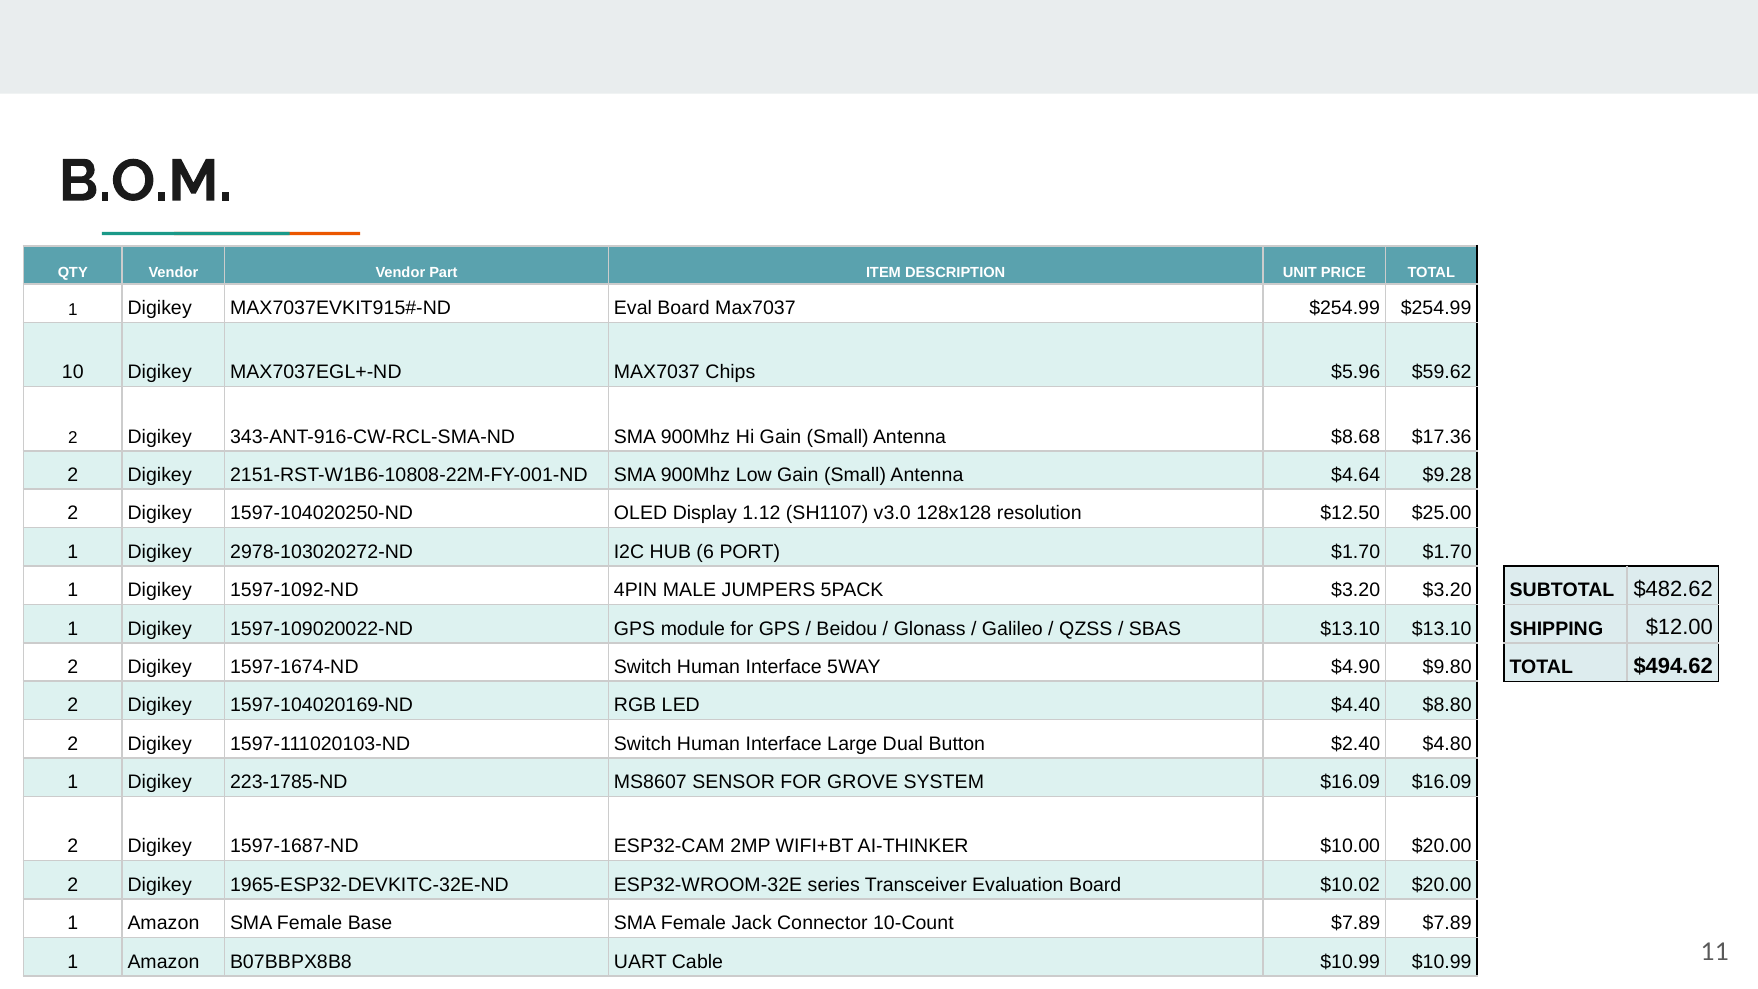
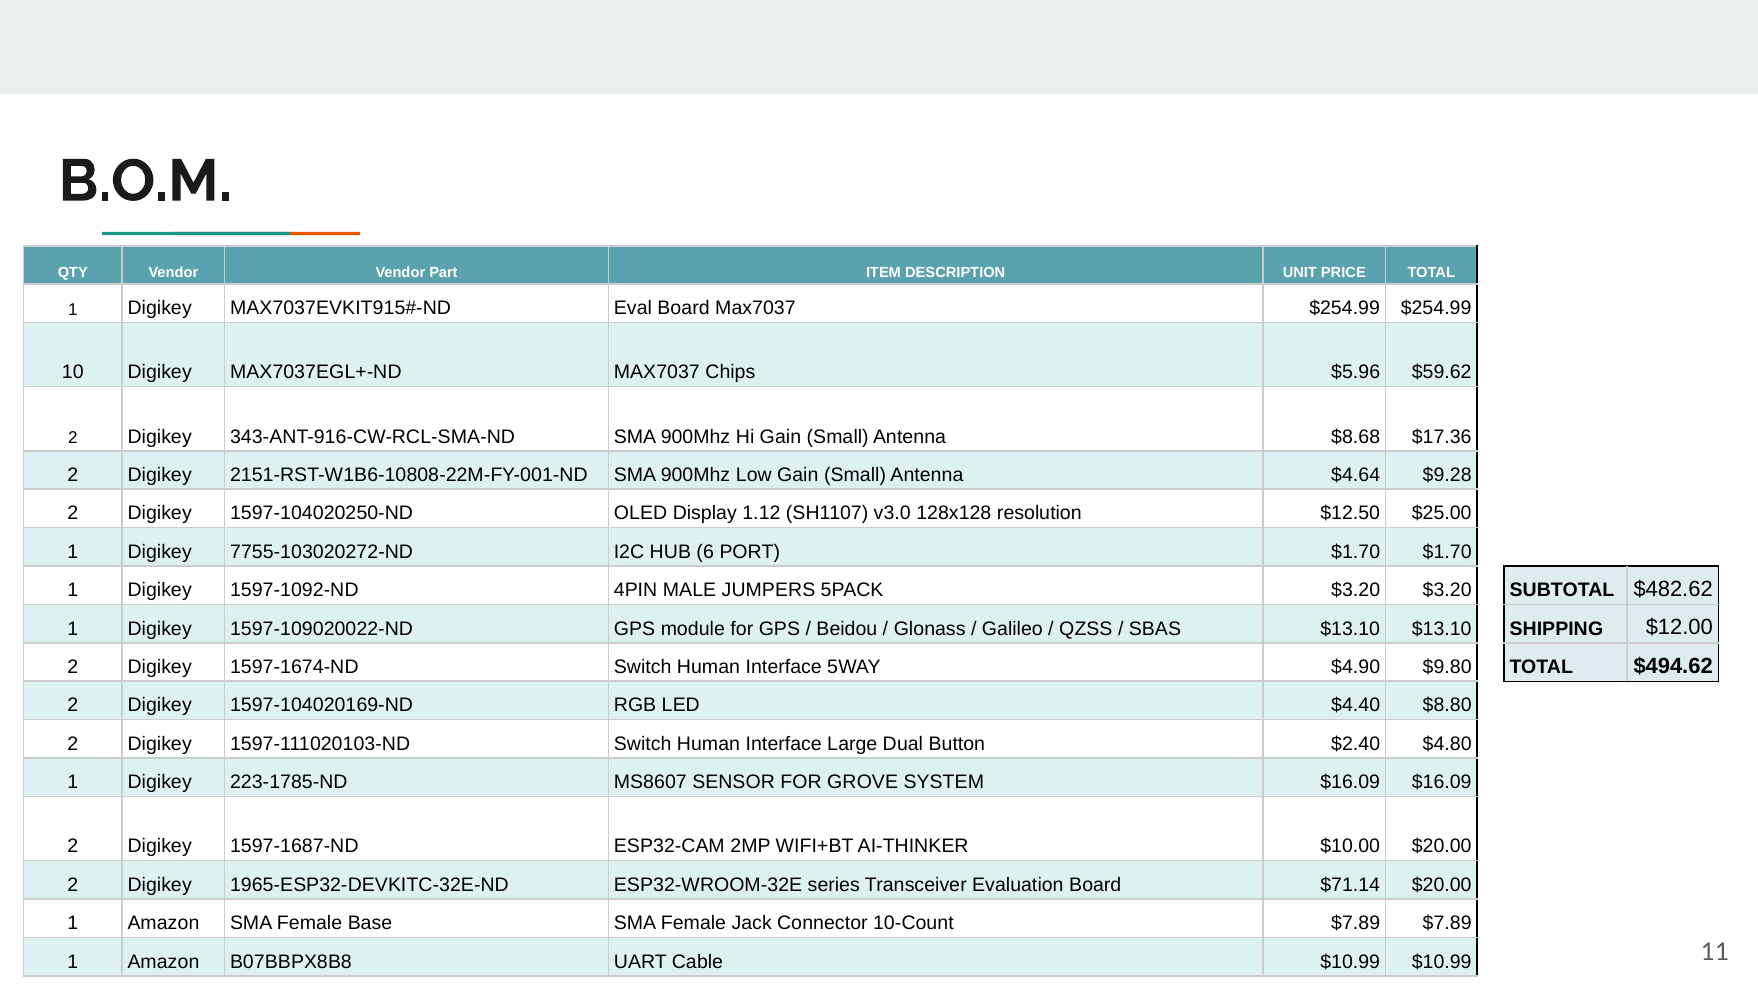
2978-103020272-ND: 2978-103020272-ND -> 7755-103020272-ND
$10.02: $10.02 -> $71.14
